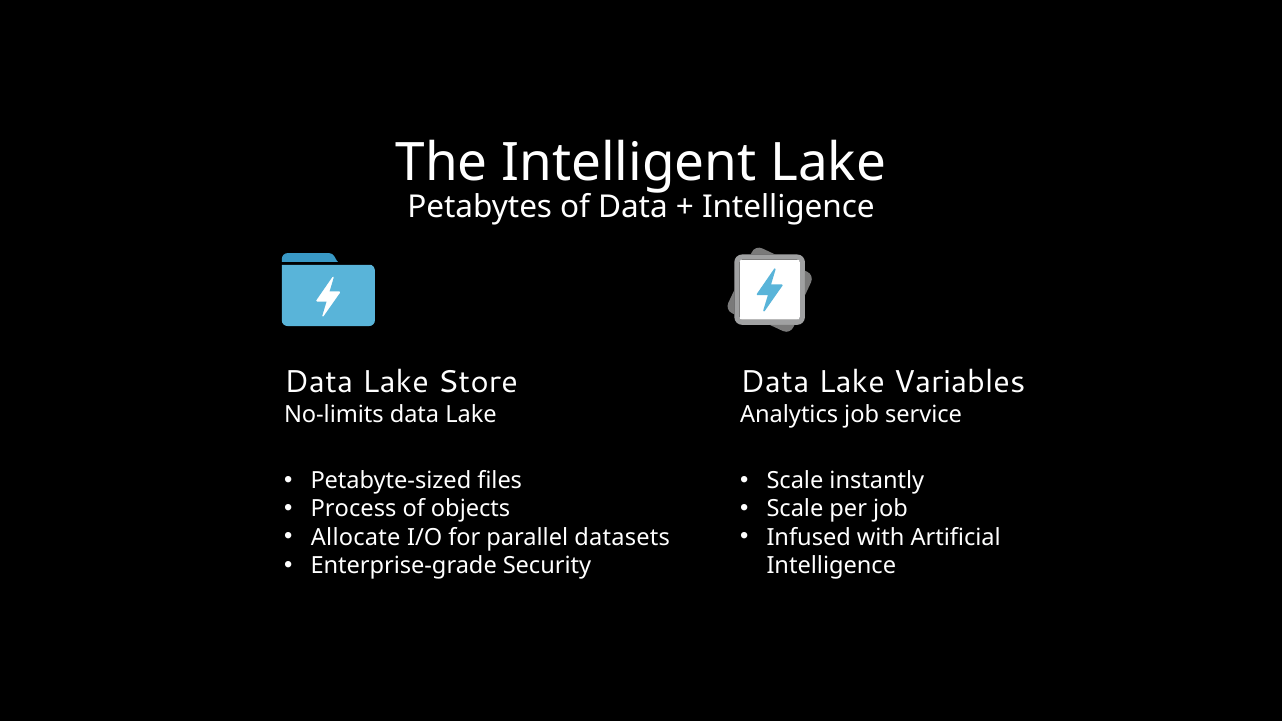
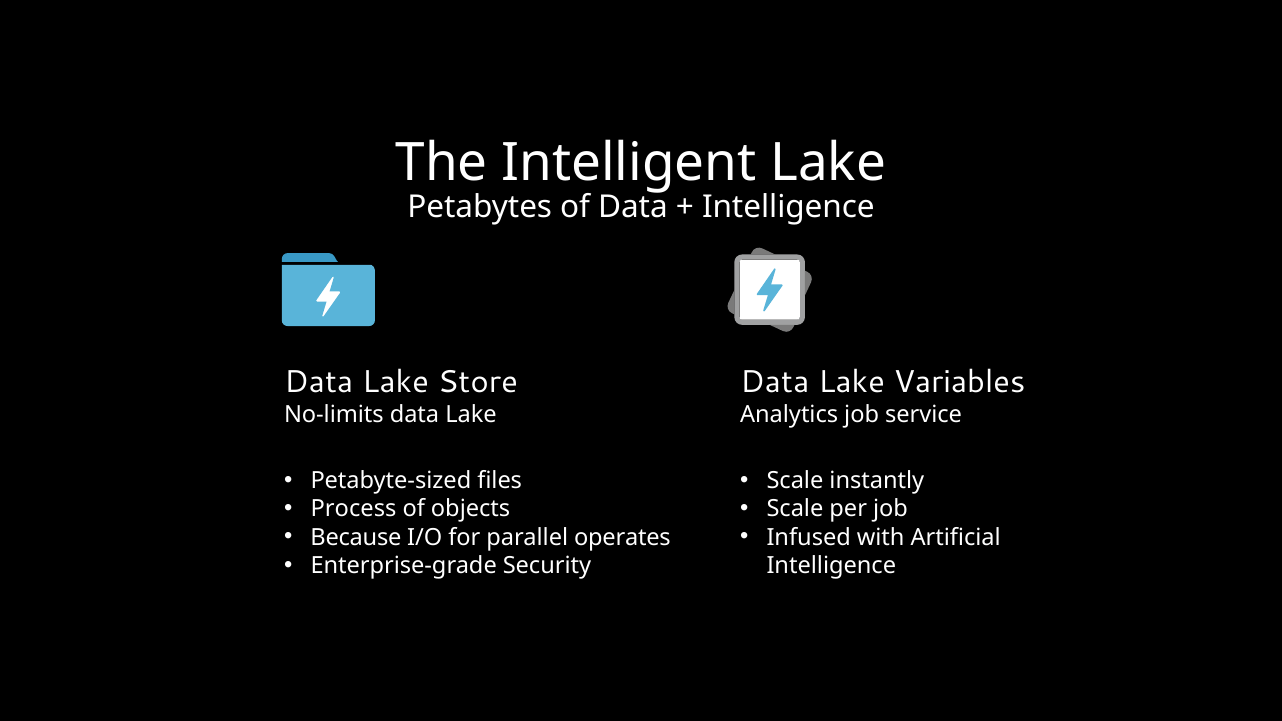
Allocate: Allocate -> Because
datasets: datasets -> operates
